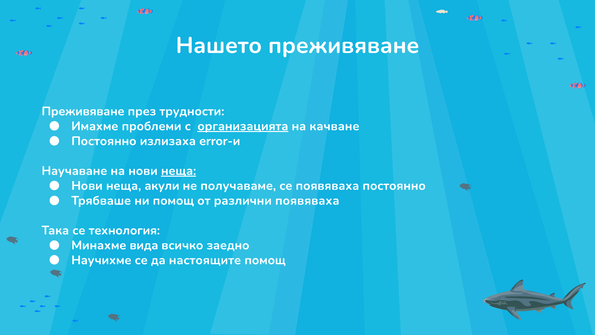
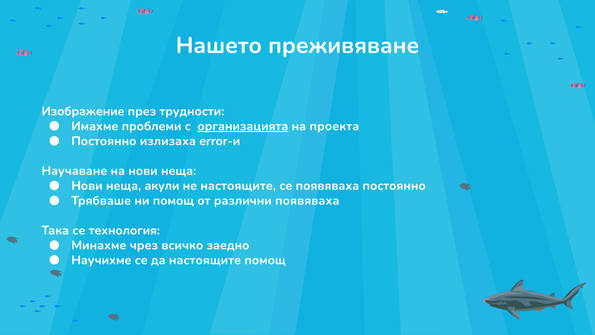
Преживяване at (83, 111): Преживяване -> Изображение
качване: качване -> проекта
неща at (179, 171) underline: present -> none
не получаваме: получаваме -> настоящите
вида: вида -> чрез
